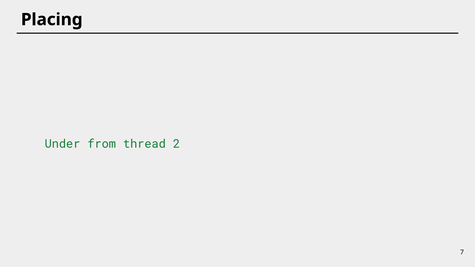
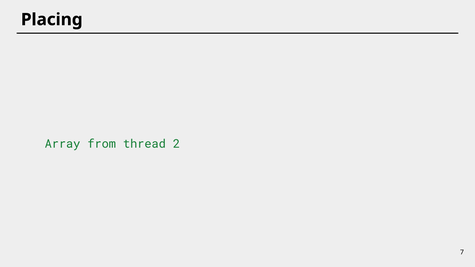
Under: Under -> Array
